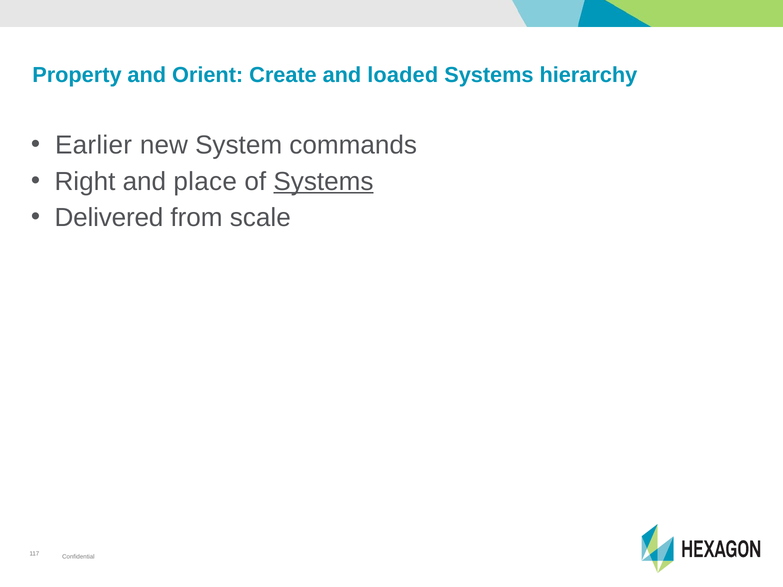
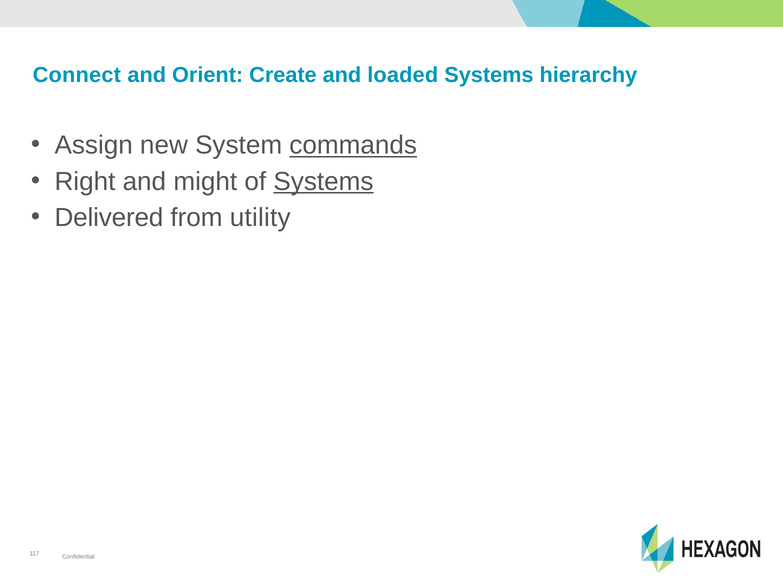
Property: Property -> Connect
Earlier: Earlier -> Assign
commands underline: none -> present
place: place -> might
scale: scale -> utility
